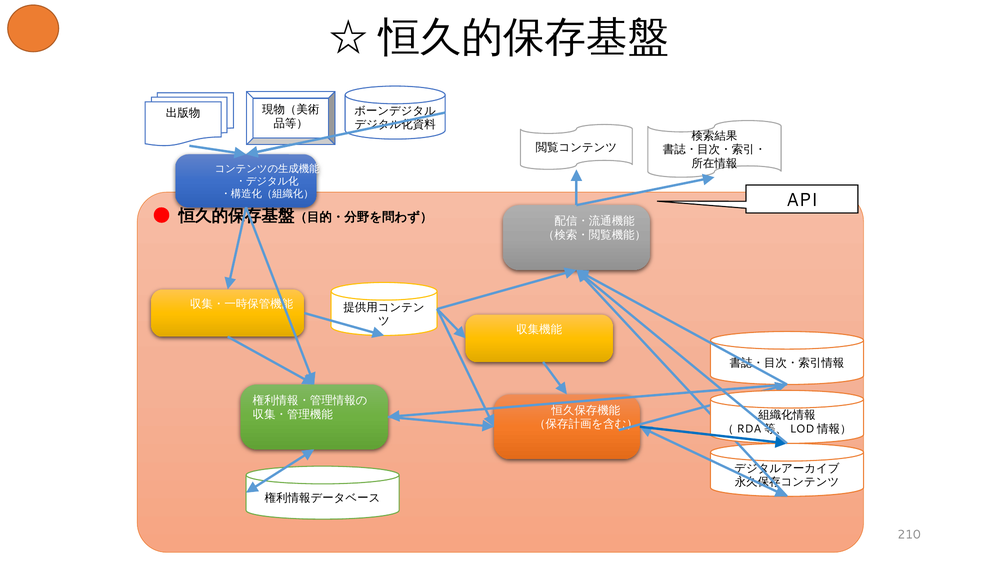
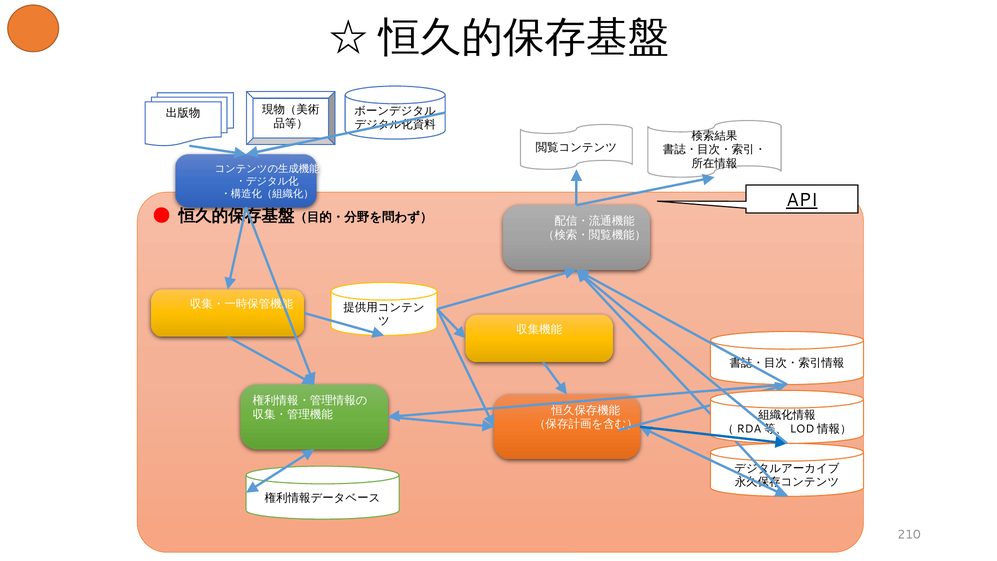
API underline: none -> present
